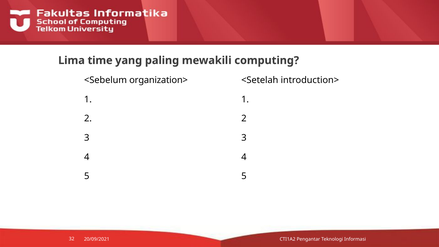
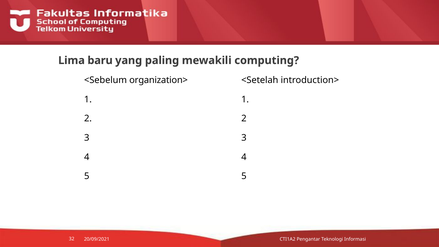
time: time -> baru
